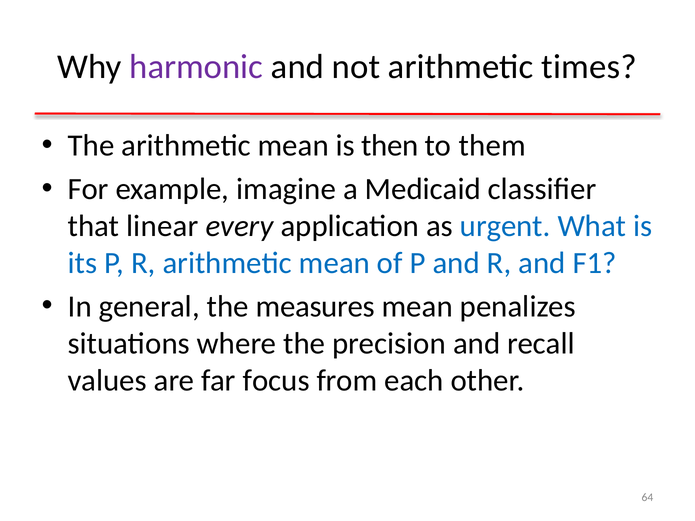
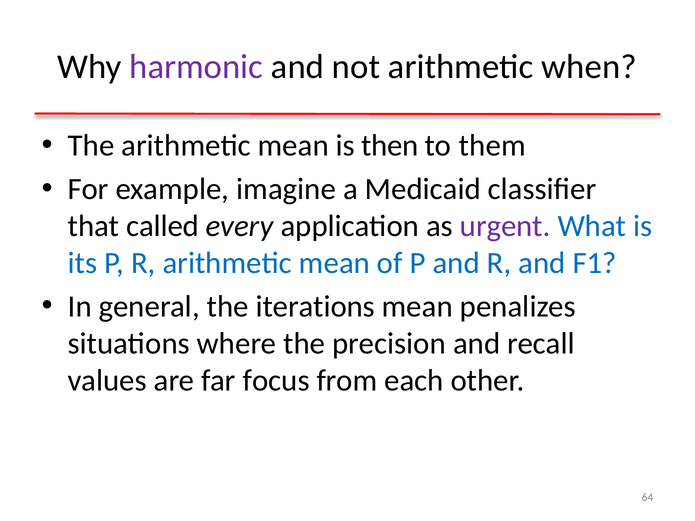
times: times -> when
linear: linear -> called
urgent colour: blue -> purple
measures: measures -> iterations
